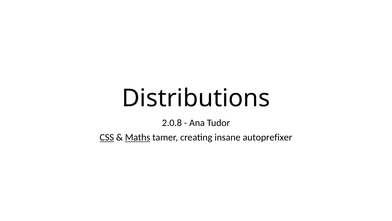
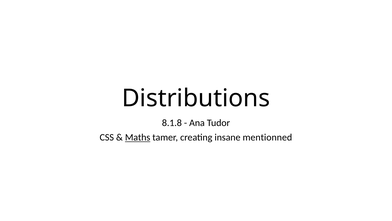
2.0.8: 2.0.8 -> 8.1.8
CSS underline: present -> none
autoprefixer: autoprefixer -> mentionned
